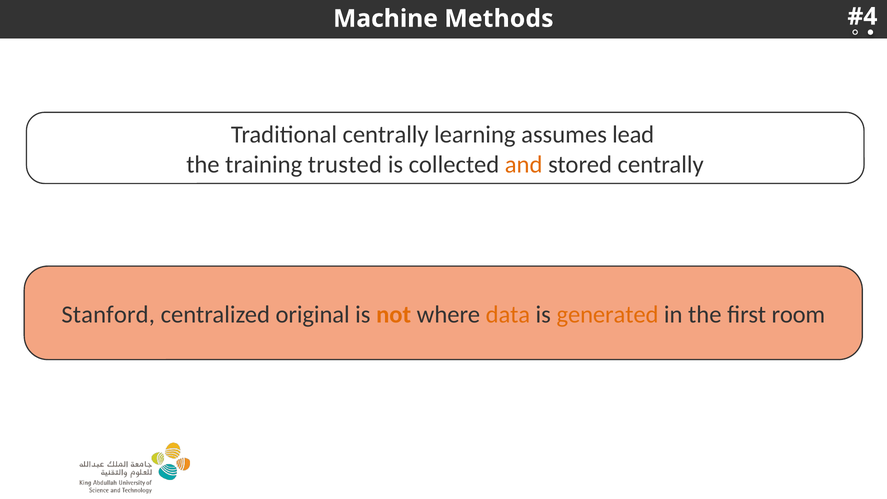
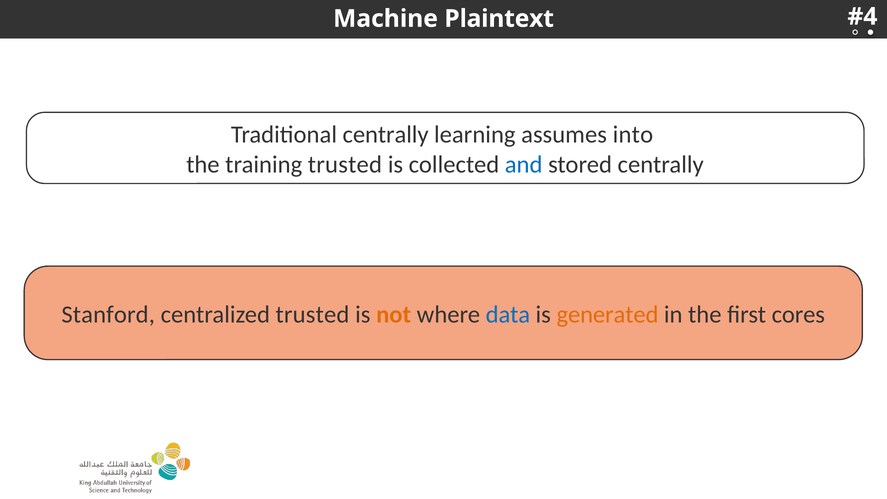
Methods: Methods -> Plaintext
lead: lead -> into
and colour: orange -> blue
centralized original: original -> trusted
data colour: orange -> blue
room: room -> cores
